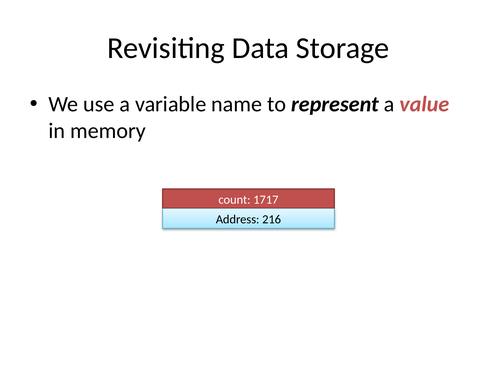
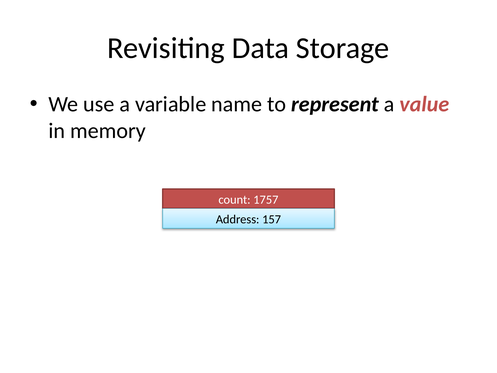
1717: 1717 -> 1757
216: 216 -> 157
